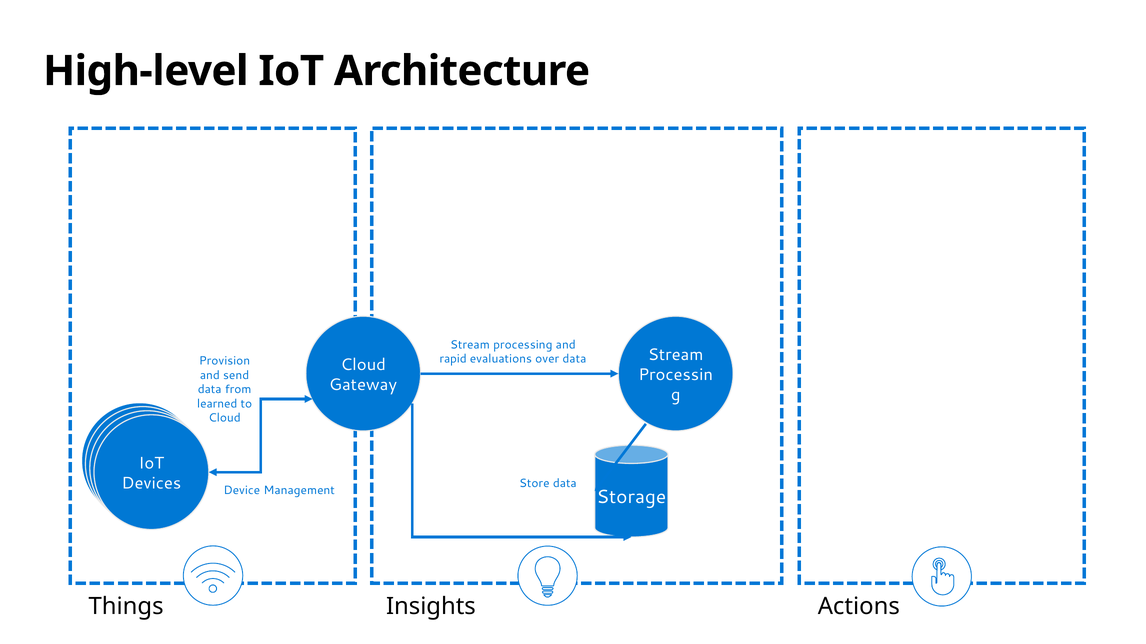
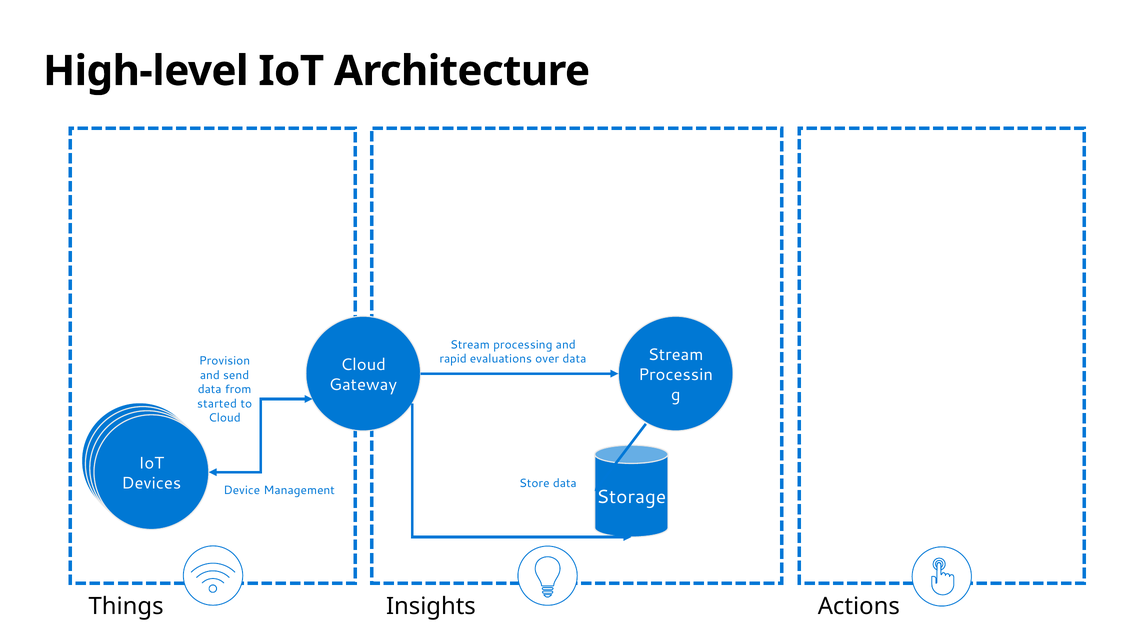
learned: learned -> started
